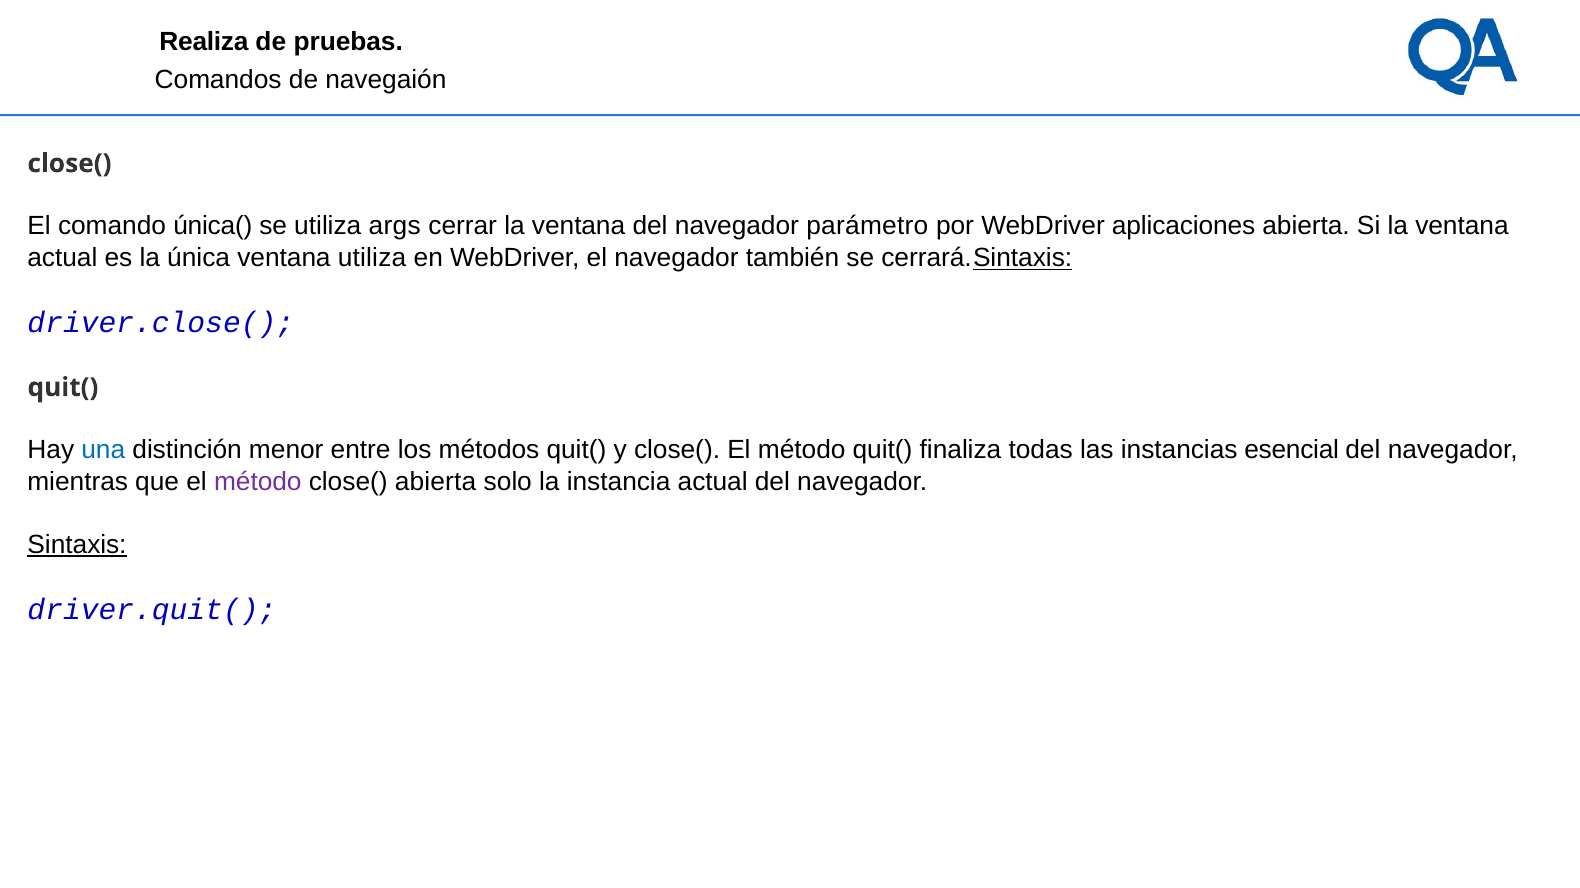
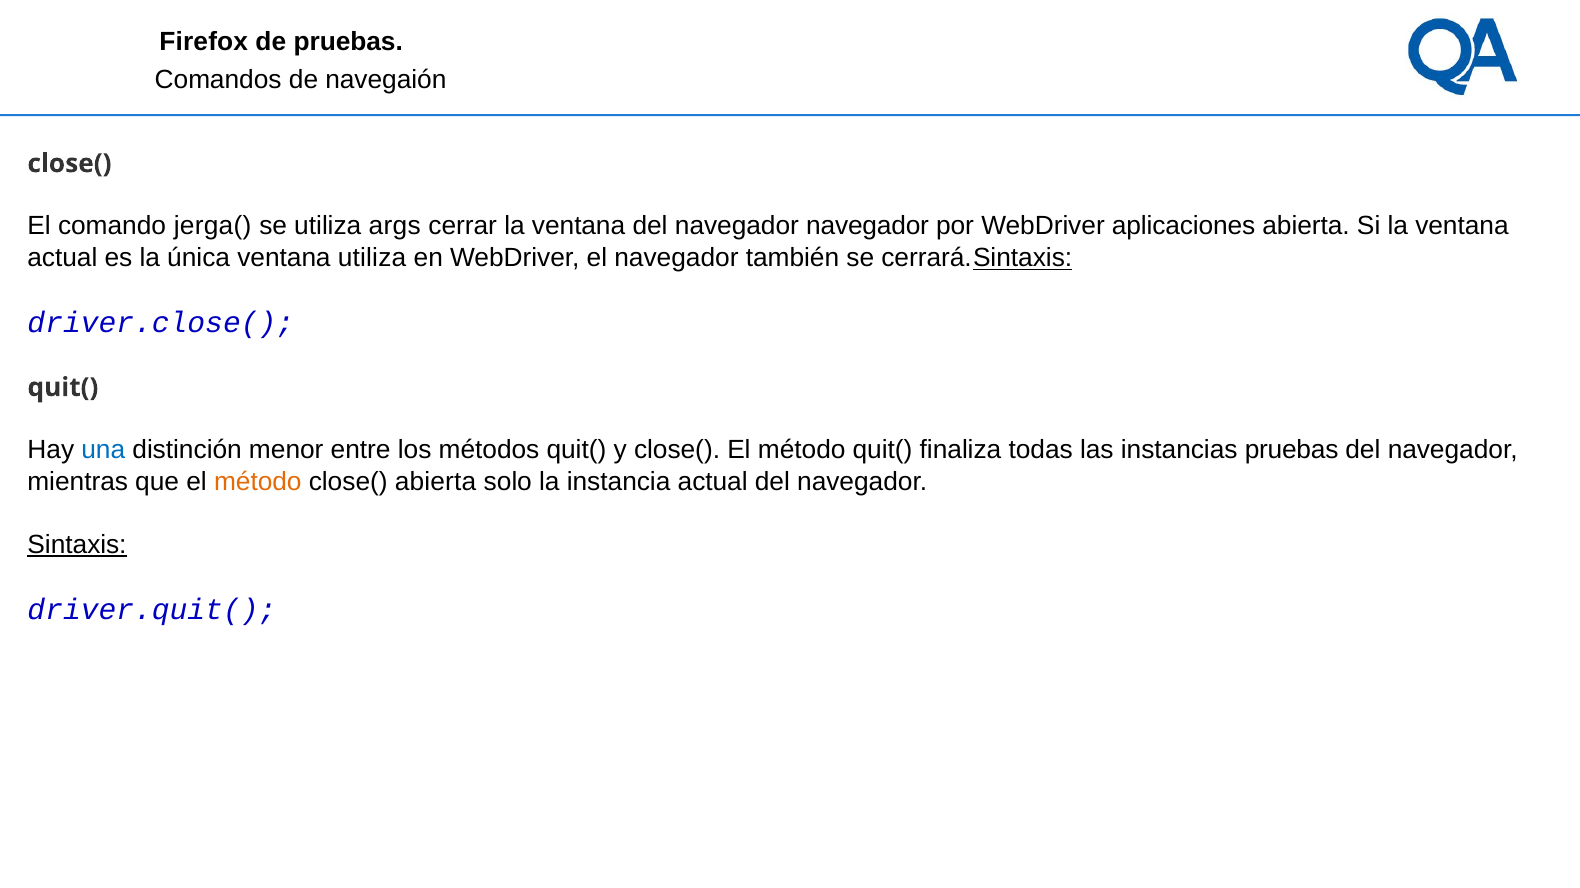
Realiza: Realiza -> Firefox
única(: única( -> jerga(
navegador parámetro: parámetro -> navegador
instancias esencial: esencial -> pruebas
método at (258, 482) colour: purple -> orange
